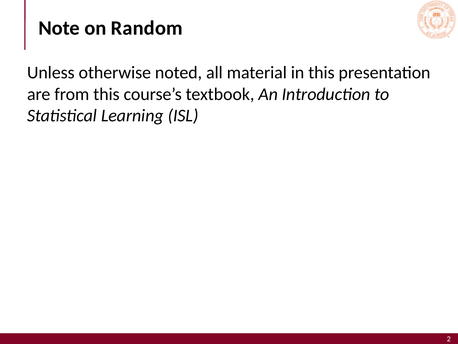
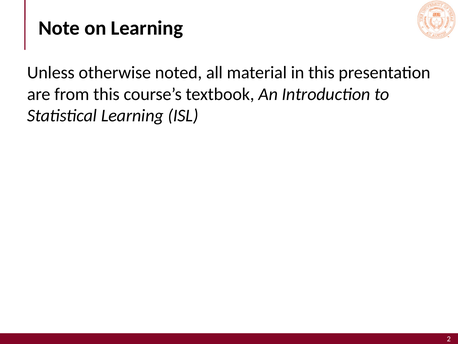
on Random: Random -> Learning
